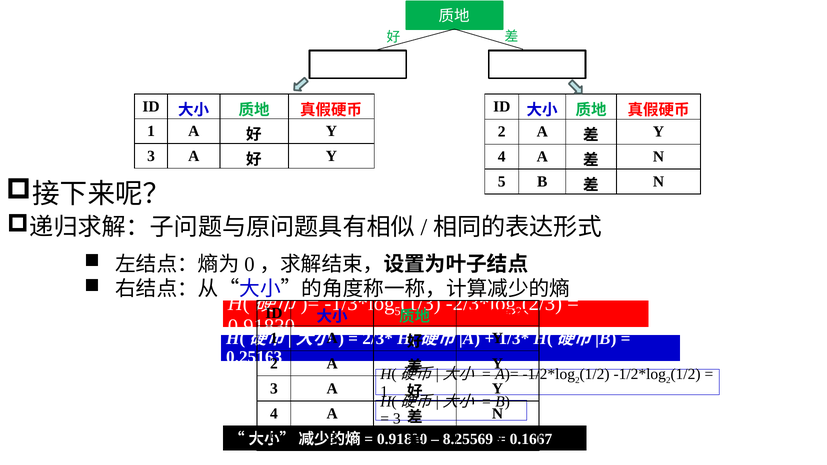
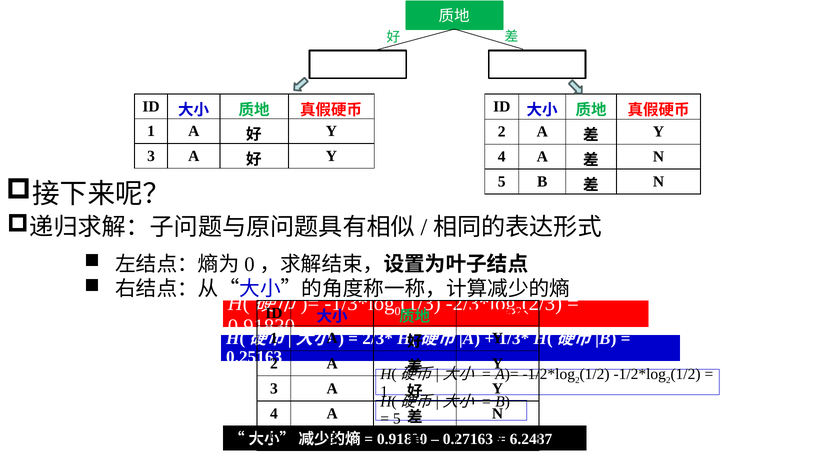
5 at (397, 312): 5 -> 0
3 at (397, 419): 3 -> 5
8.25569: 8.25569 -> 0.27163
0.1667: 0.1667 -> 6.2487
